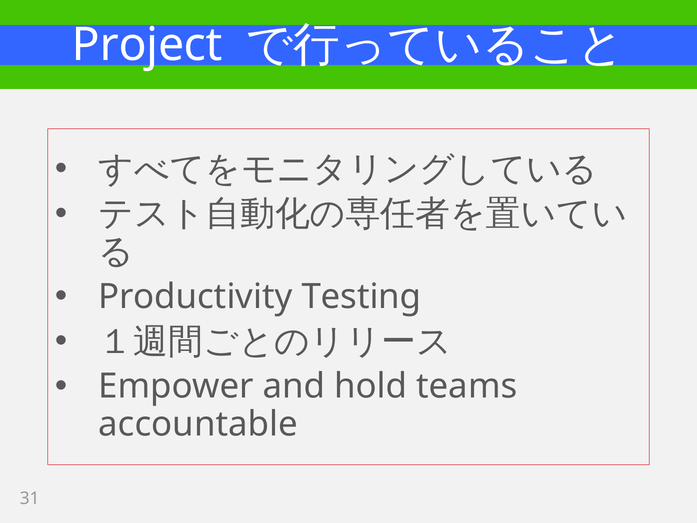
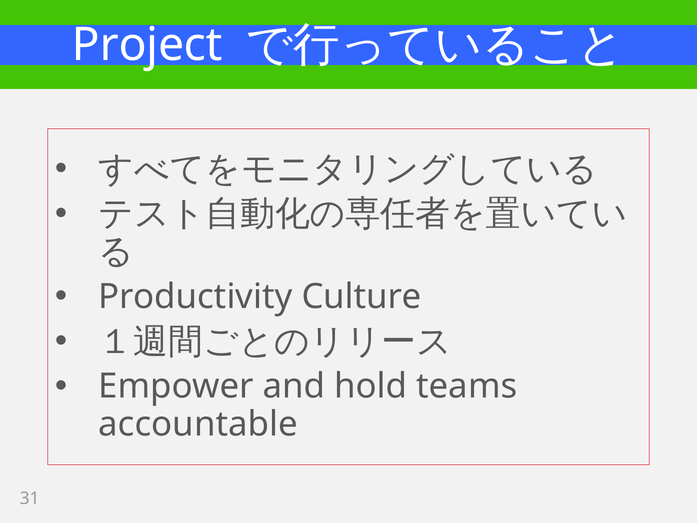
Testing: Testing -> Culture
